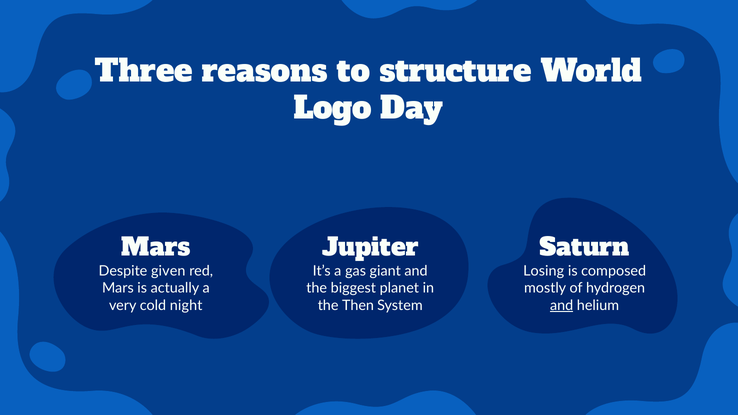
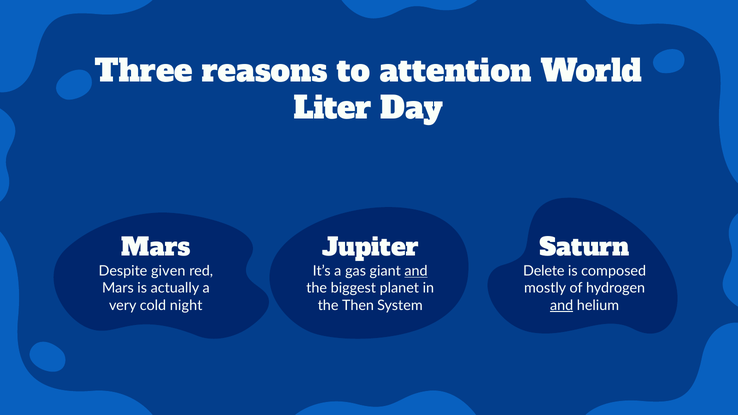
structure: structure -> attention
Logo: Logo -> Liter
and at (416, 271) underline: none -> present
Losing: Losing -> Delete
